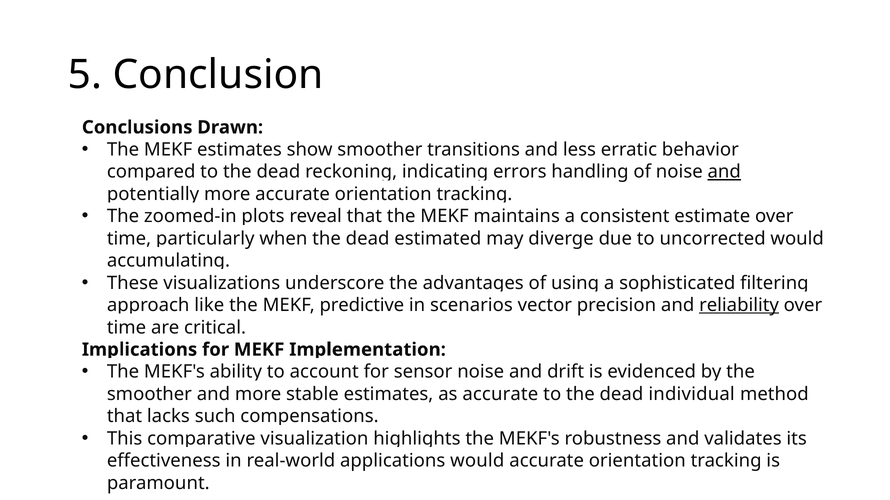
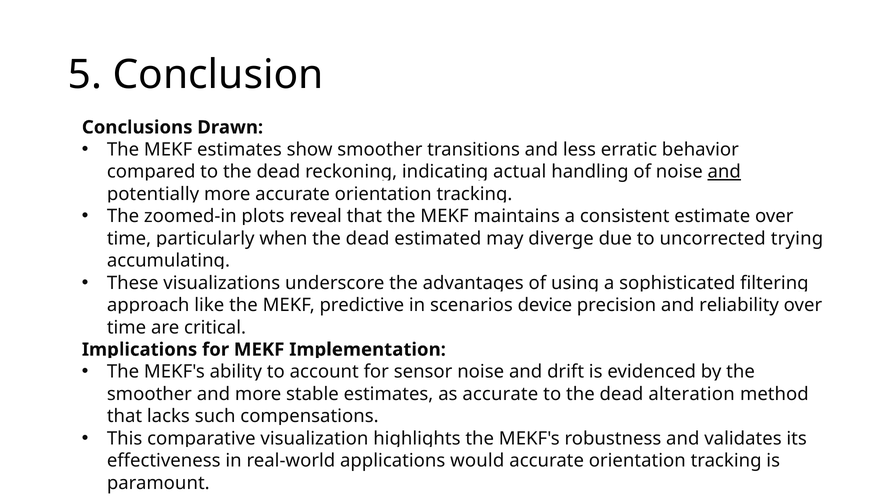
errors: errors -> actual
uncorrected would: would -> trying
vector: vector -> device
reliability underline: present -> none
individual: individual -> alteration
